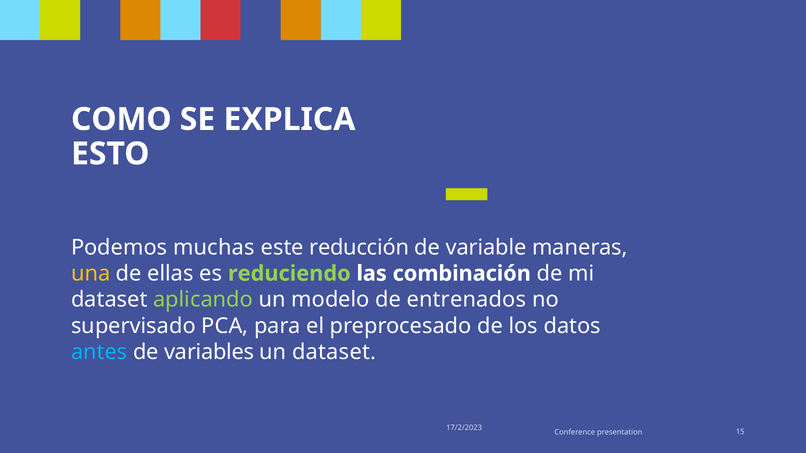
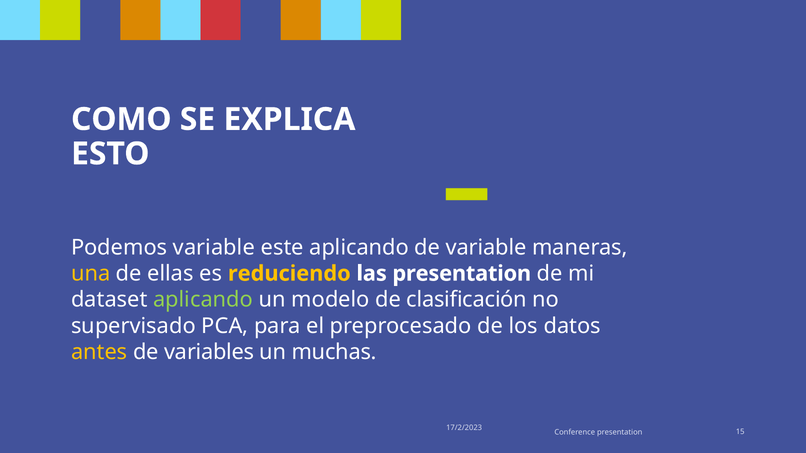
Podemos muchas: muchas -> variable
este reducción: reducción -> aplicando
reduciendo colour: light green -> yellow
las combinación: combinación -> presentation
entrenados: entrenados -> clasificación
antes colour: light blue -> yellow
un dataset: dataset -> muchas
